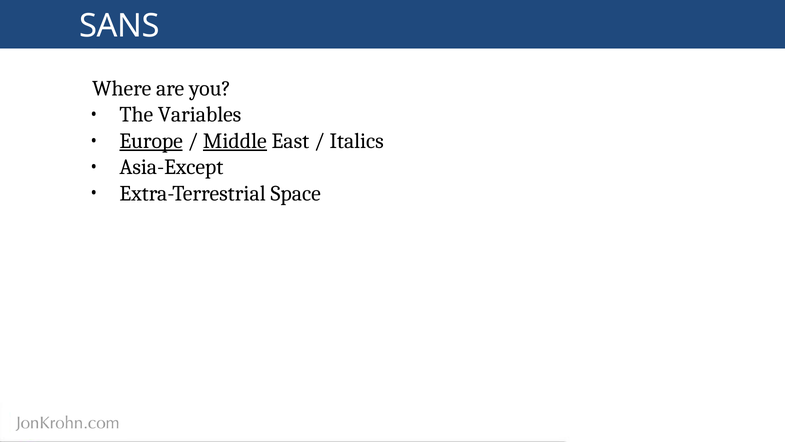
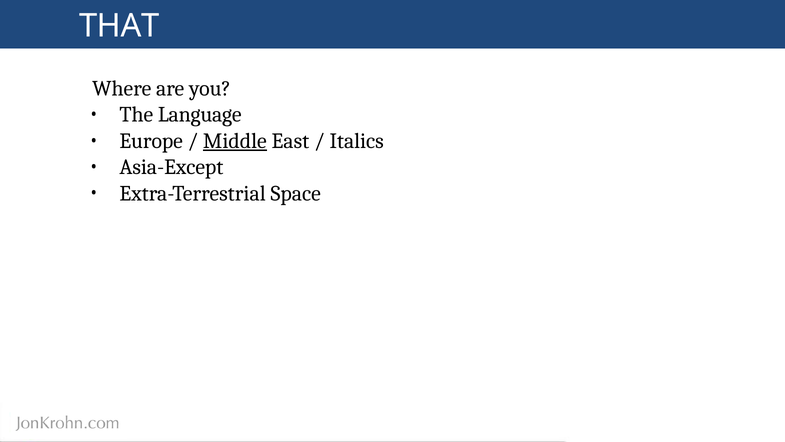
SANS: SANS -> THAT
Variables: Variables -> Language
Europe underline: present -> none
